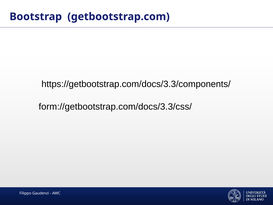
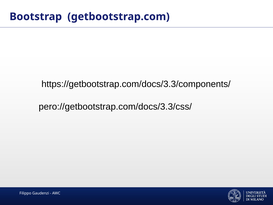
form://getbootstrap.com/docs/3.3/css/: form://getbootstrap.com/docs/3.3/css/ -> pero://getbootstrap.com/docs/3.3/css/
